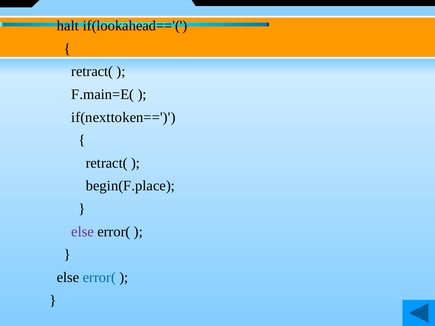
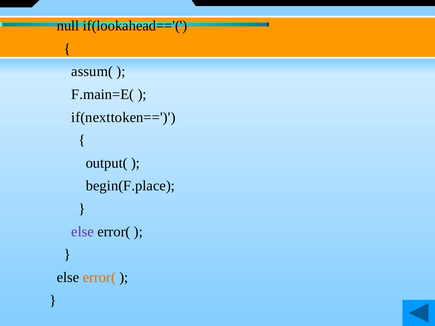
halt: halt -> null
retract( at (92, 72): retract( -> assum(
retract( at (107, 163): retract( -> output(
error( at (99, 278) colour: blue -> orange
